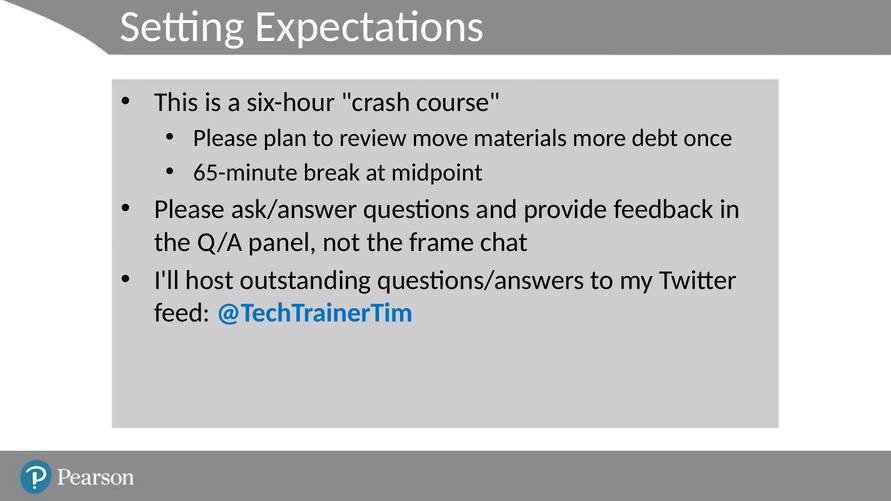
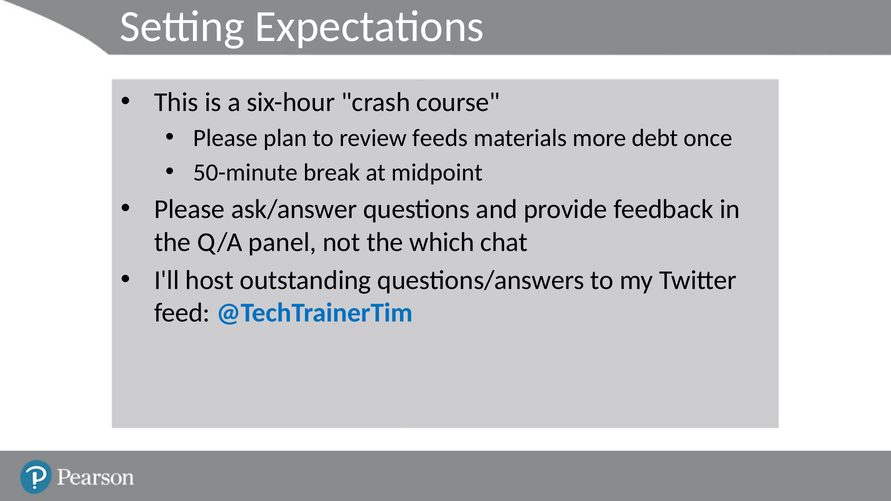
move: move -> feeds
65-minute: 65-minute -> 50-minute
frame: frame -> which
